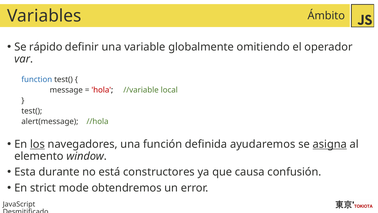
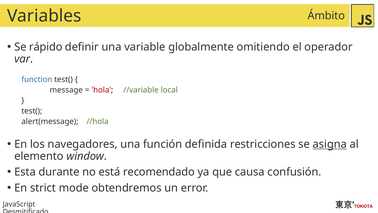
los underline: present -> none
ayudaremos: ayudaremos -> restricciones
constructores: constructores -> recomendado
